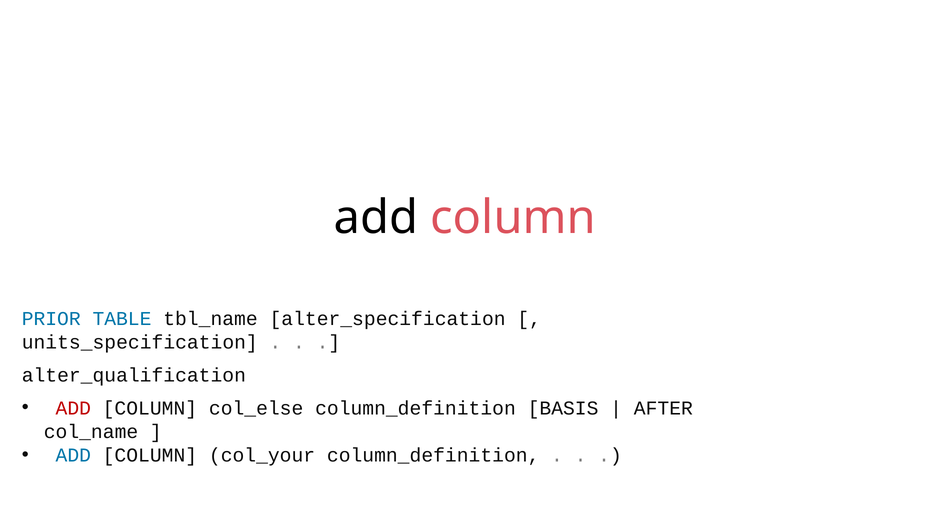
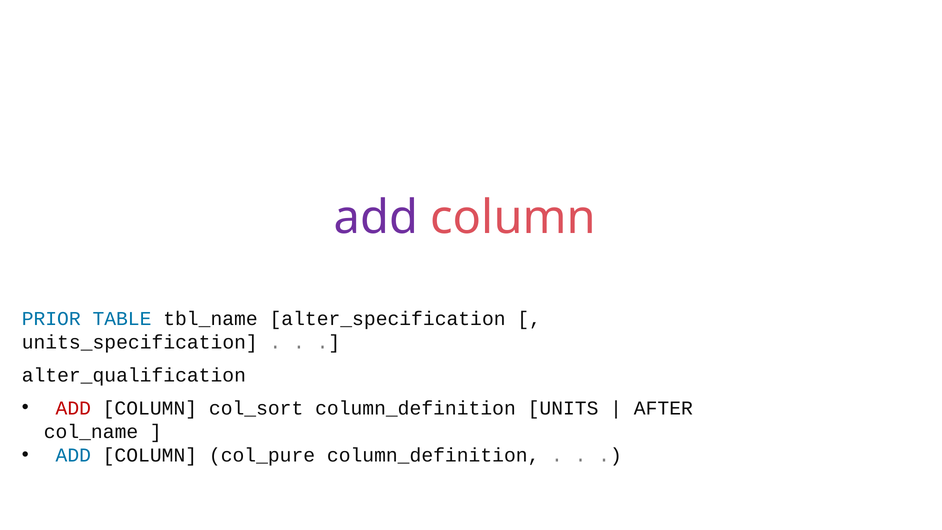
add at (376, 218) colour: black -> purple
col_else: col_else -> col_sort
BASIS: BASIS -> UNITS
col_your: col_your -> col_pure
